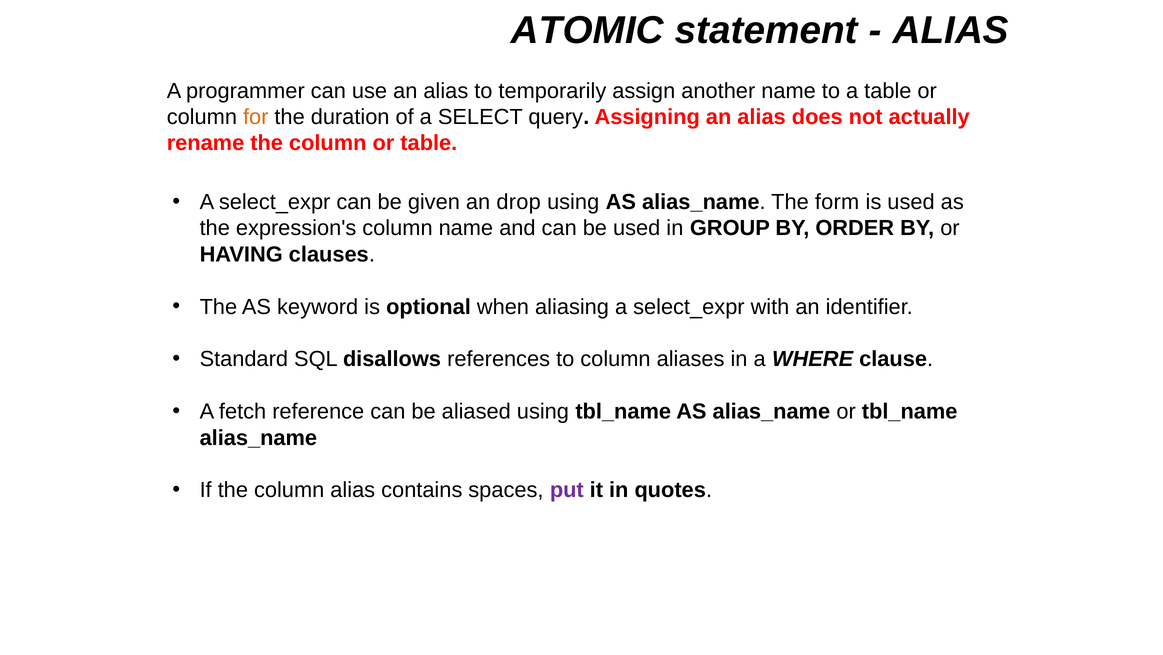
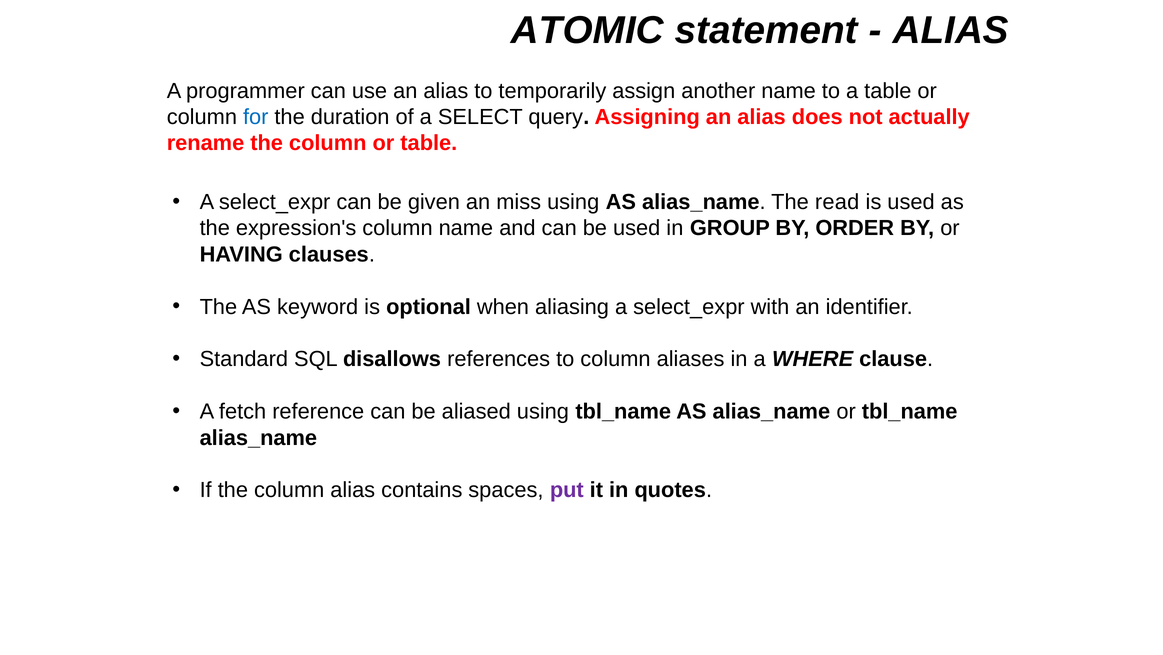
for colour: orange -> blue
drop: drop -> miss
form: form -> read
